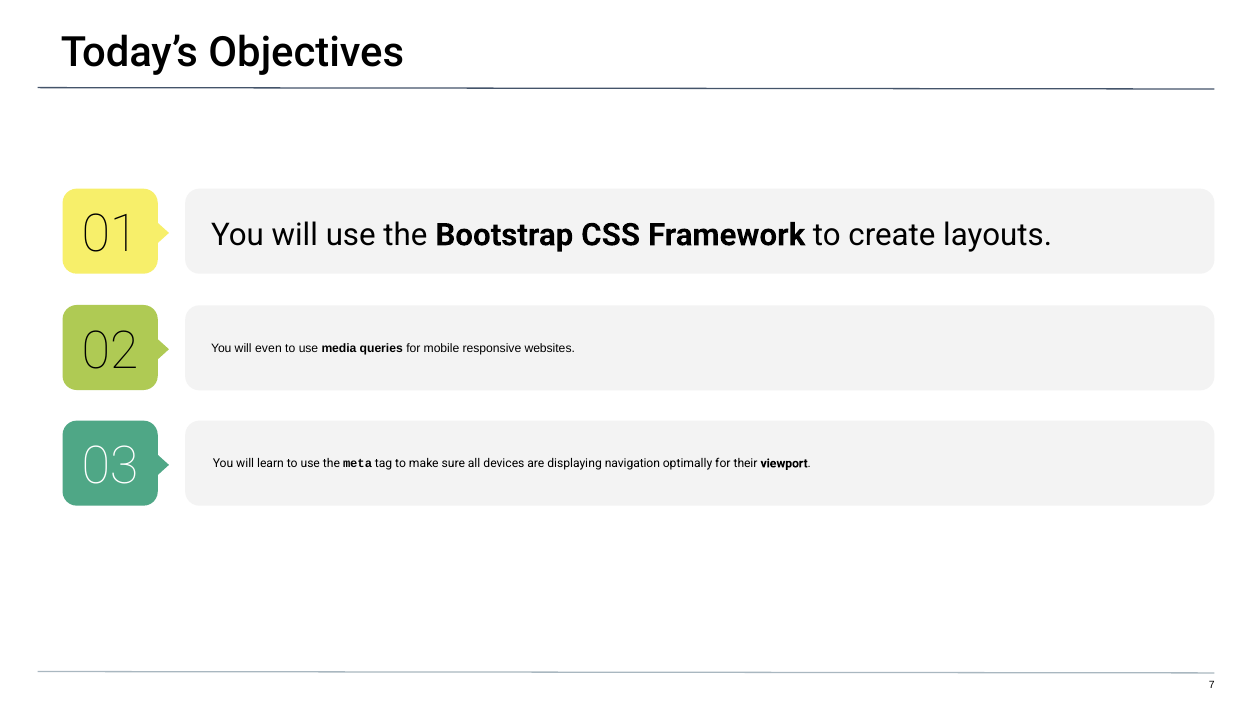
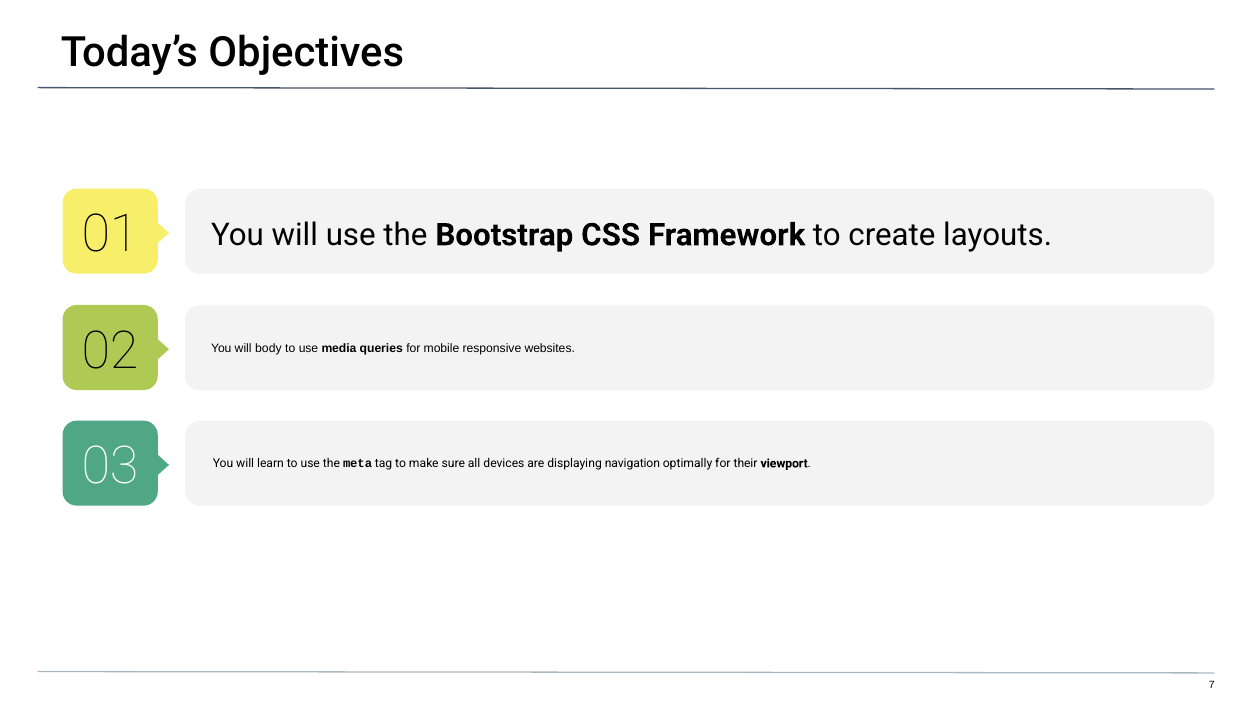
even: even -> body
